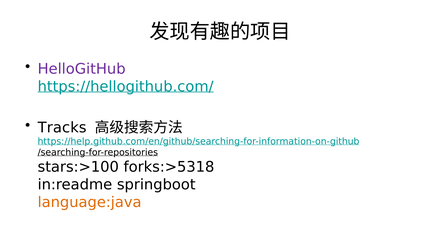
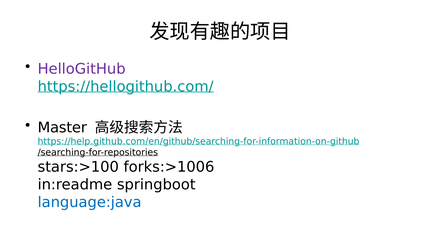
Tracks: Tracks -> Master
forks:>5318: forks:>5318 -> forks:>1006
language:java colour: orange -> blue
